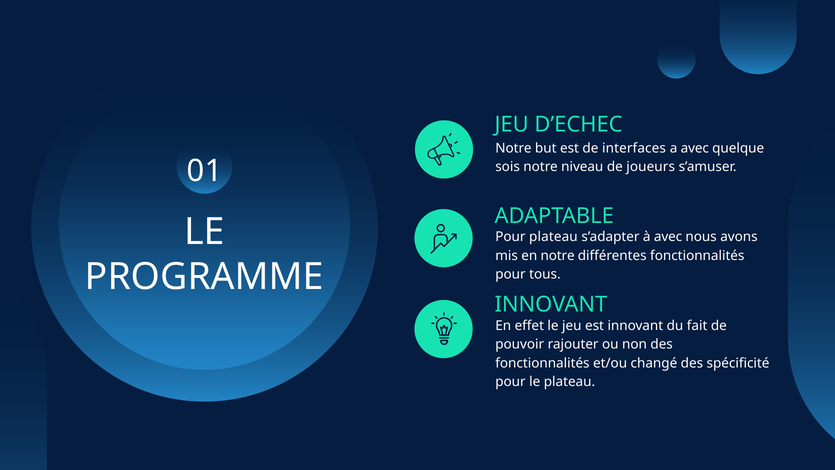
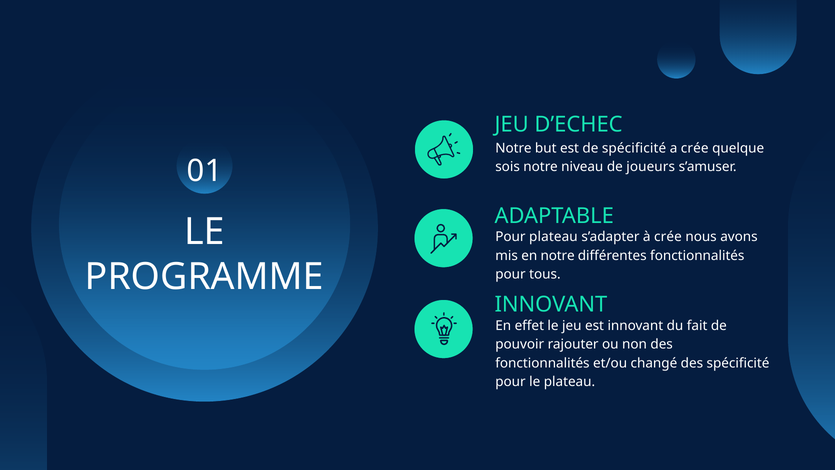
de interfaces: interfaces -> spécificité
a avec: avec -> crée
à avec: avec -> crée
